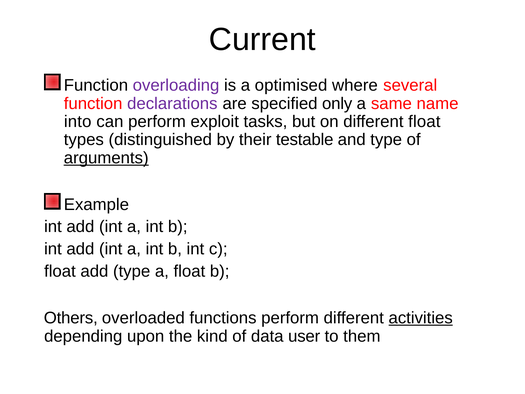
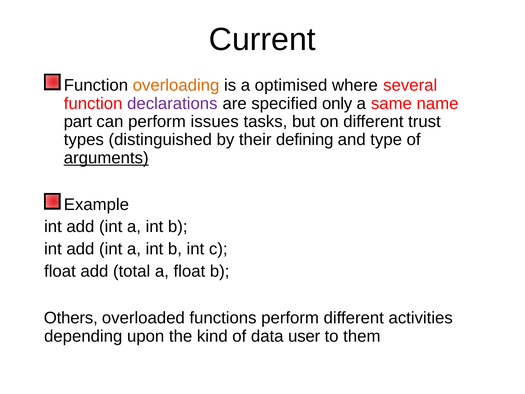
overloading colour: purple -> orange
into: into -> part
exploit: exploit -> issues
different float: float -> trust
testable: testable -> defining
add type: type -> total
activities underline: present -> none
